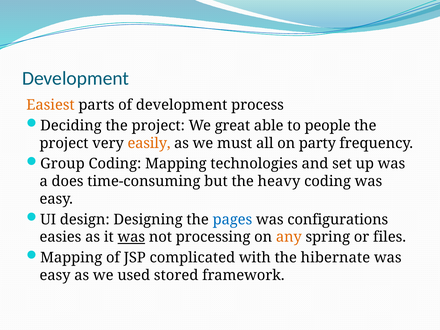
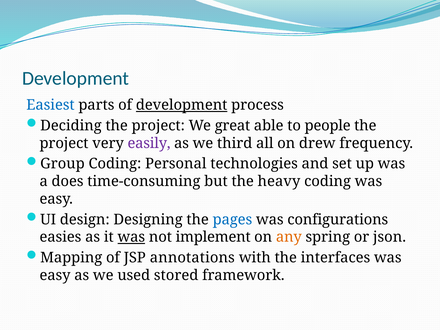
Easiest colour: orange -> blue
development at (182, 105) underline: none -> present
easily colour: orange -> purple
must: must -> third
party: party -> drew
Coding Mapping: Mapping -> Personal
processing: processing -> implement
files: files -> json
complicated: complicated -> annotations
hibernate: hibernate -> interfaces
